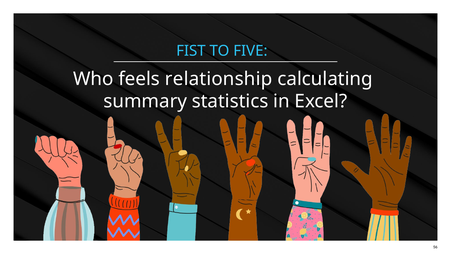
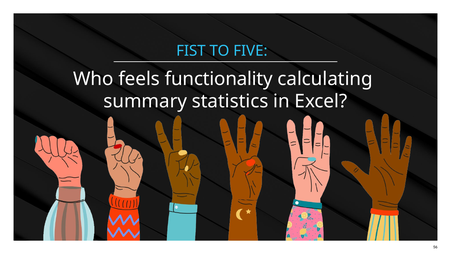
relationship: relationship -> functionality
